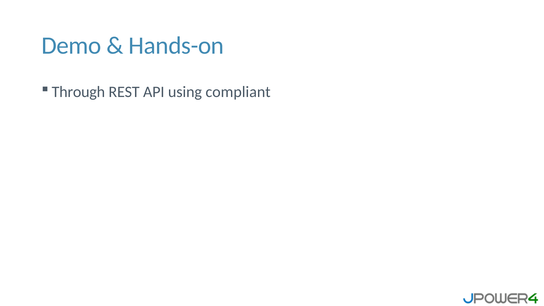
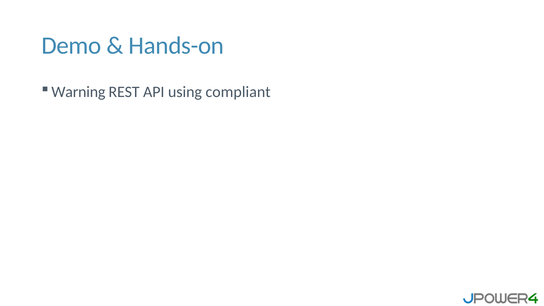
Through: Through -> Warning
